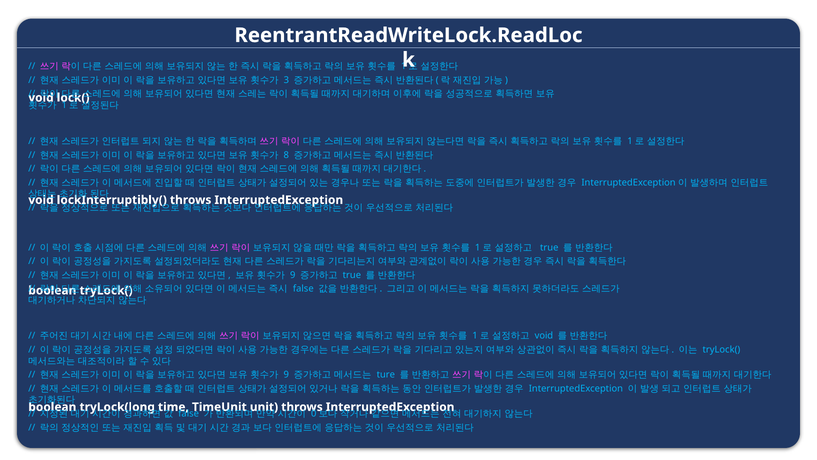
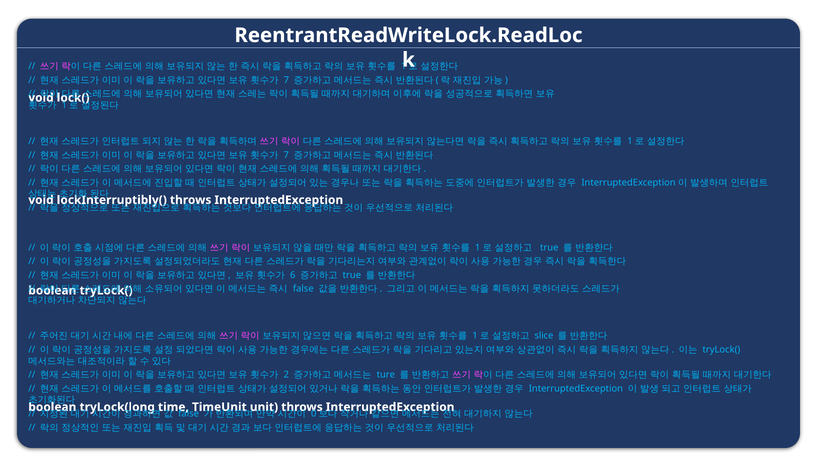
3 at (286, 80): 3 -> 7
8 at (286, 155): 8 -> 7
9 at (293, 275): 9 -> 6
void at (544, 336): void -> slice
9 at (286, 374): 9 -> 2
